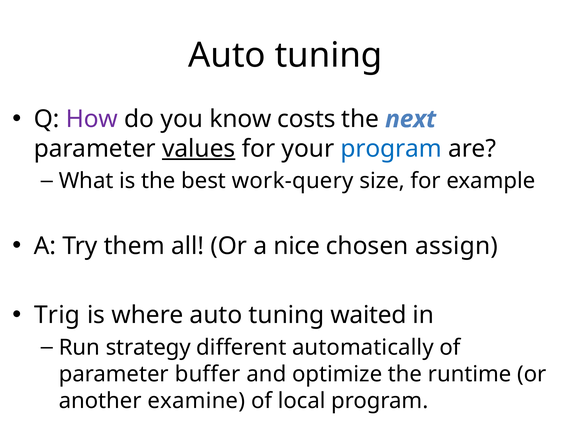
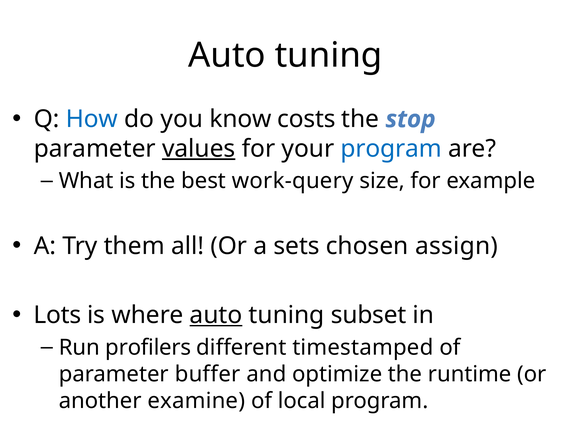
How colour: purple -> blue
next: next -> stop
nice: nice -> sets
Trig: Trig -> Lots
auto at (216, 315) underline: none -> present
waited: waited -> subset
strategy: strategy -> profilers
automatically: automatically -> timestamped
